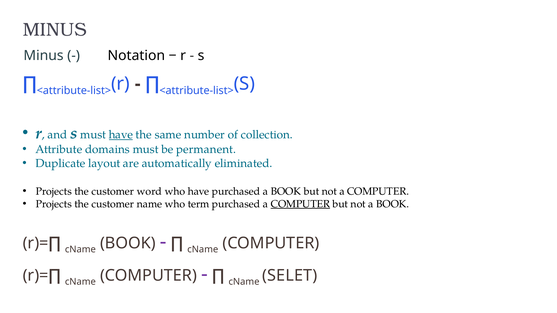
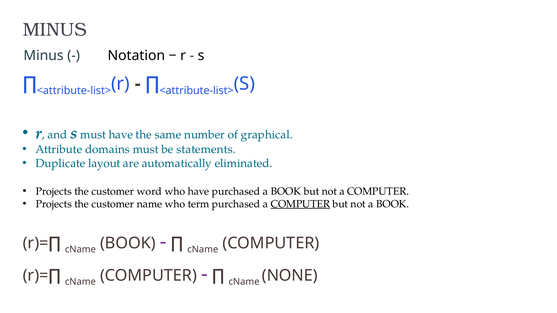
have at (121, 135) underline: present -> none
collection: collection -> graphical
permanent: permanent -> statements
SELET: SELET -> NONE
